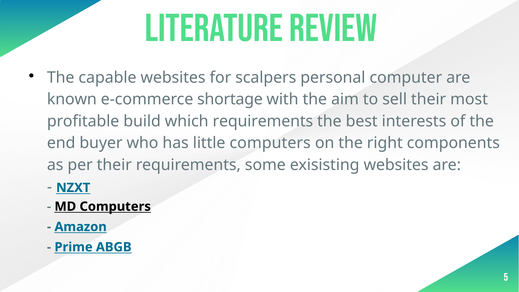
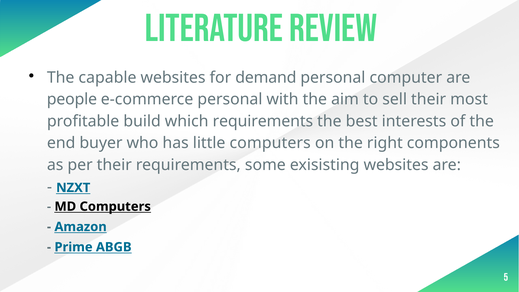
scalpers: scalpers -> demand
known: known -> people
e-commerce shortage: shortage -> personal
